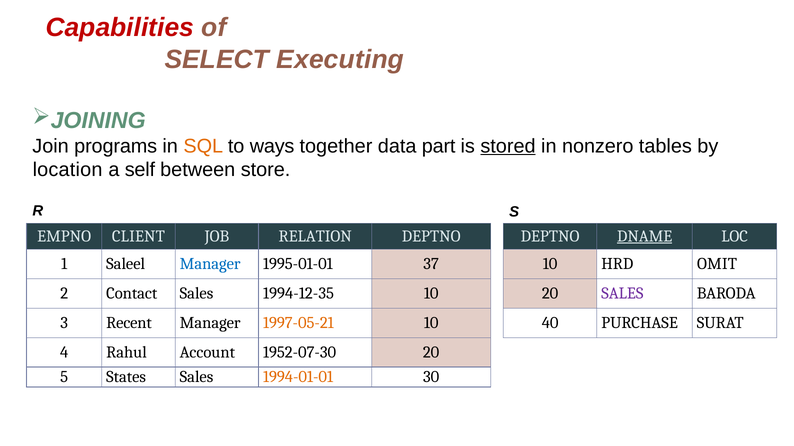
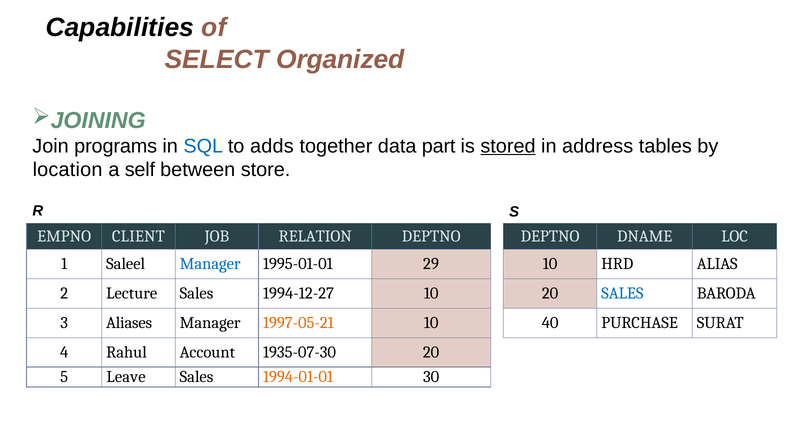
Capabilities colour: red -> black
Executing: Executing -> Organized
SQL colour: orange -> blue
ways: ways -> adds
nonzero: nonzero -> address
DNAME underline: present -> none
37: 37 -> 29
OMIT: OMIT -> ALIAS
Contact: Contact -> Lecture
1994-12-35: 1994-12-35 -> 1994-12-27
SALES at (622, 294) colour: purple -> blue
Recent: Recent -> Aliases
1952-07-30: 1952-07-30 -> 1935-07-30
States: States -> Leave
